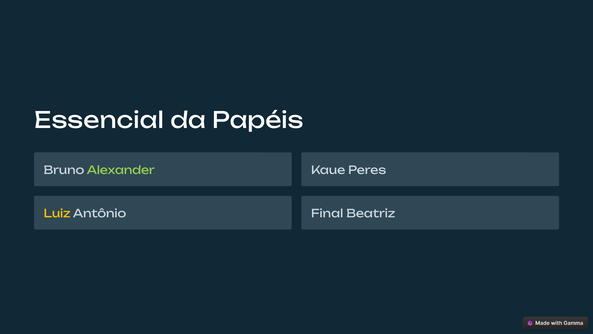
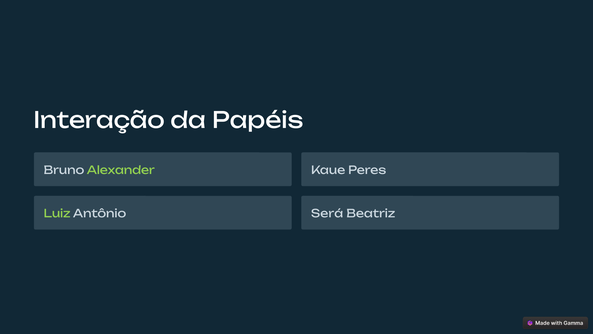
Essencial: Essencial -> Interação
Luiz colour: yellow -> light green
Final: Final -> Será
